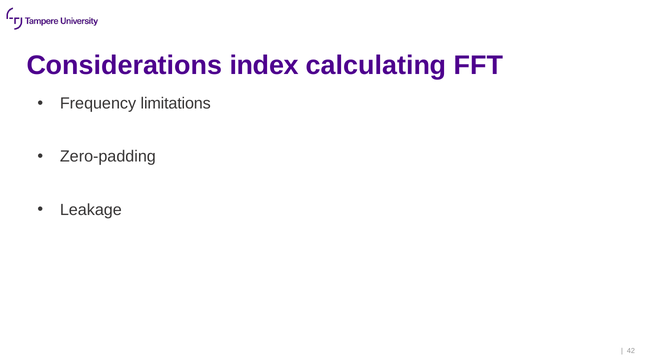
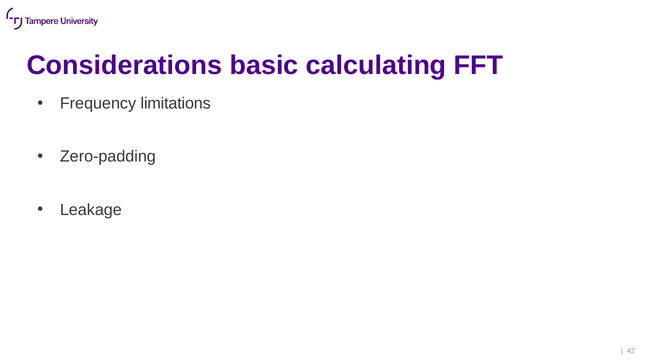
index: index -> basic
